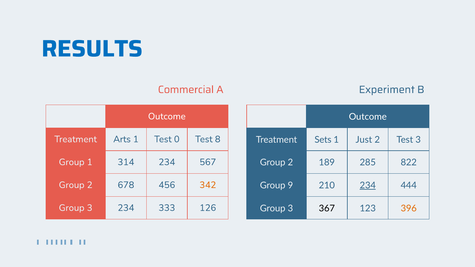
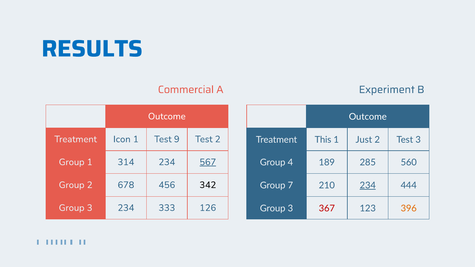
Arts: Arts -> Icon
0: 0 -> 9
Test 8: 8 -> 2
Sets: Sets -> This
567 underline: none -> present
2 at (290, 163): 2 -> 4
822: 822 -> 560
342 colour: orange -> black
9: 9 -> 7
367 colour: black -> red
